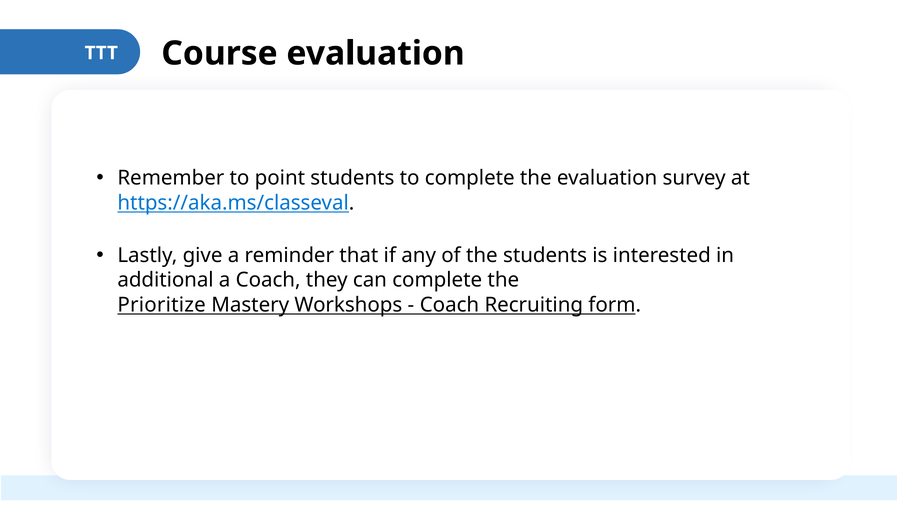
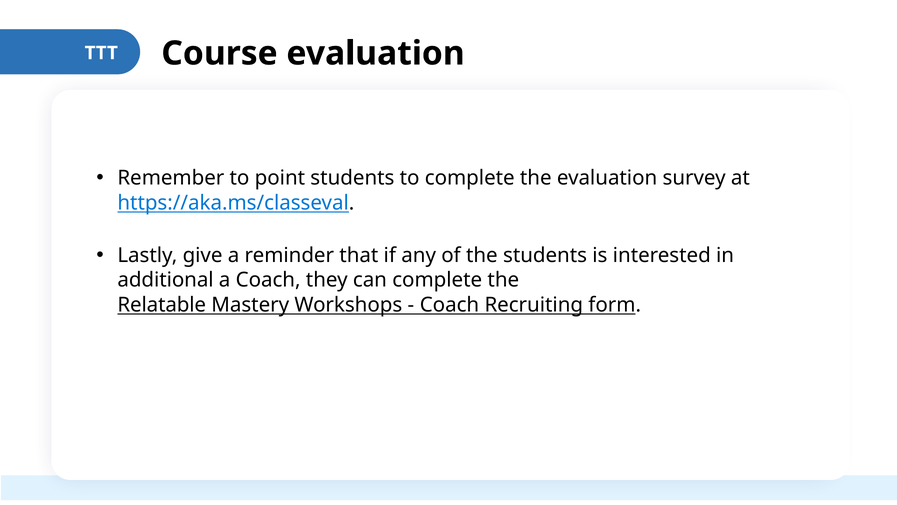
Prioritize: Prioritize -> Relatable
